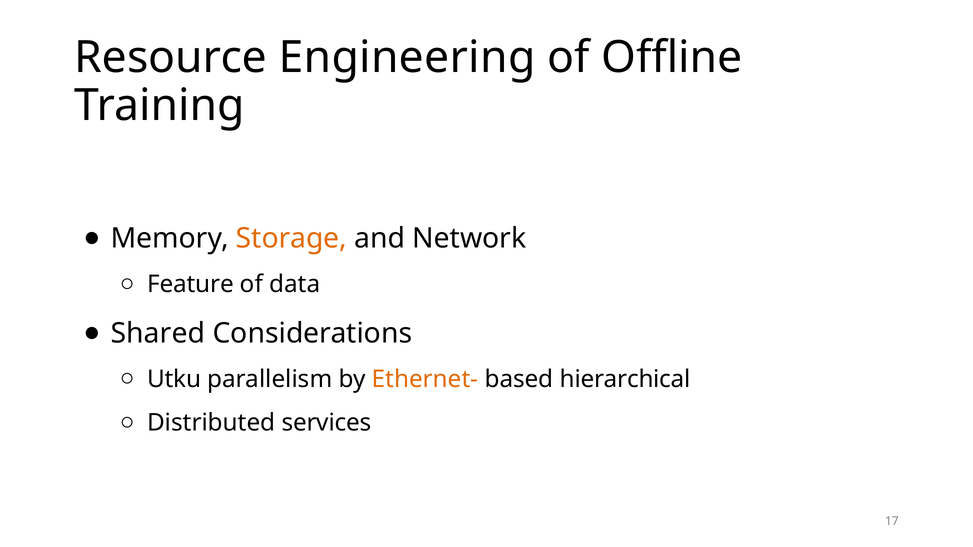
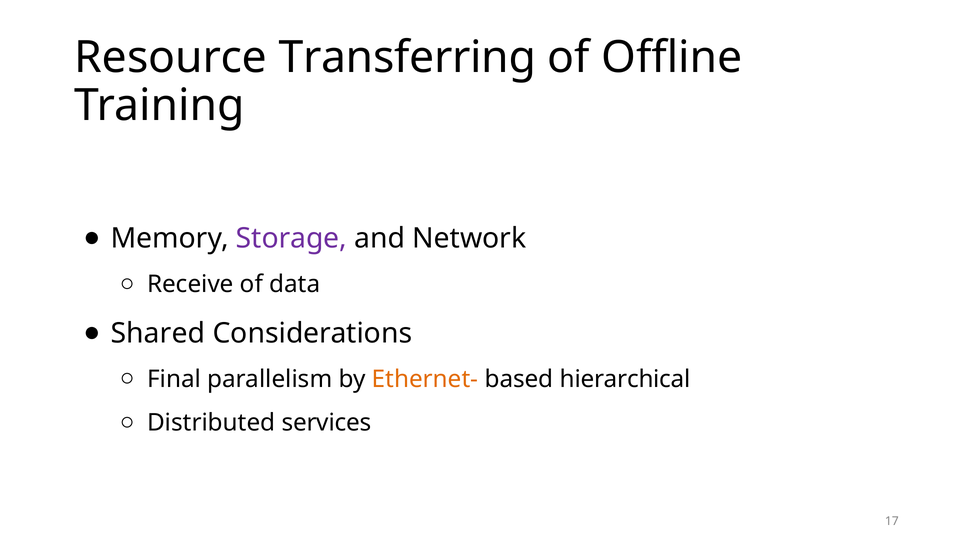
Engineering: Engineering -> Transferring
Storage colour: orange -> purple
Feature: Feature -> Receive
Utku: Utku -> Final
